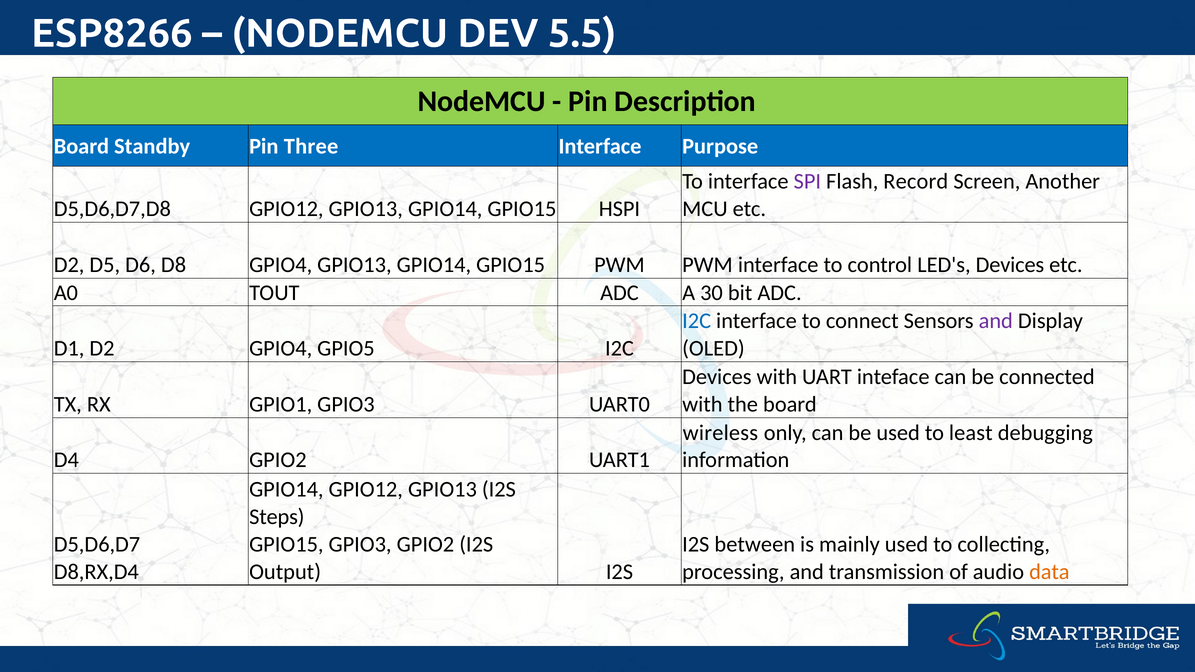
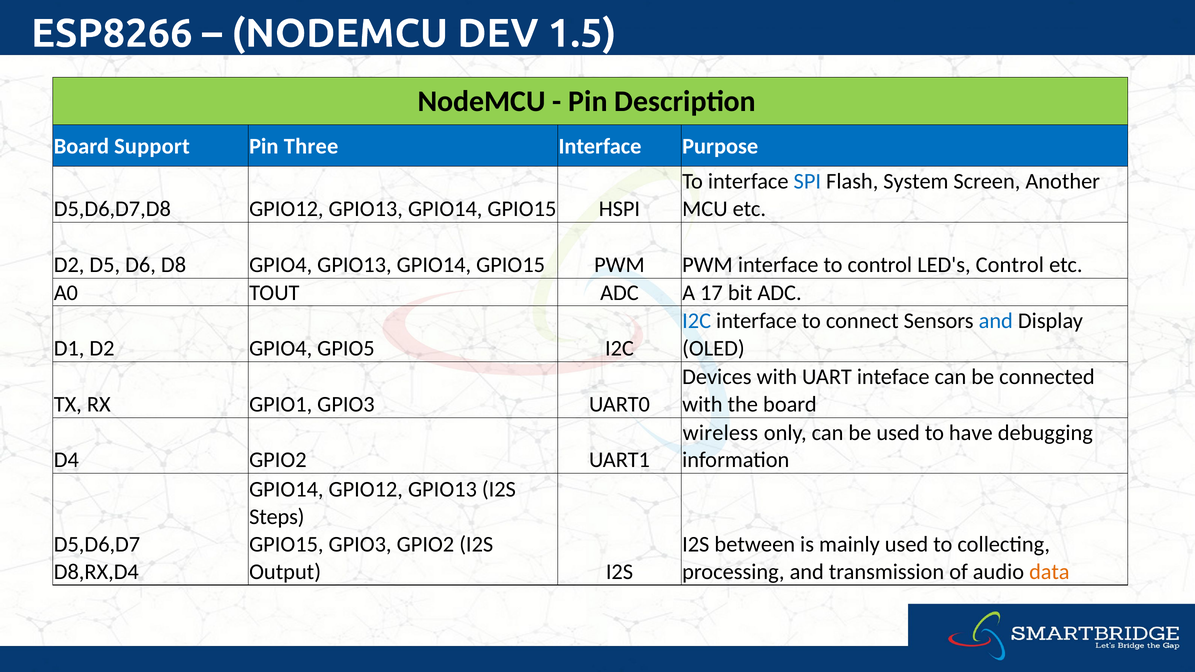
5.5: 5.5 -> 1.5
Standby: Standby -> Support
SPI colour: purple -> blue
Record: Record -> System
LED's Devices: Devices -> Control
30: 30 -> 17
and at (996, 321) colour: purple -> blue
least: least -> have
